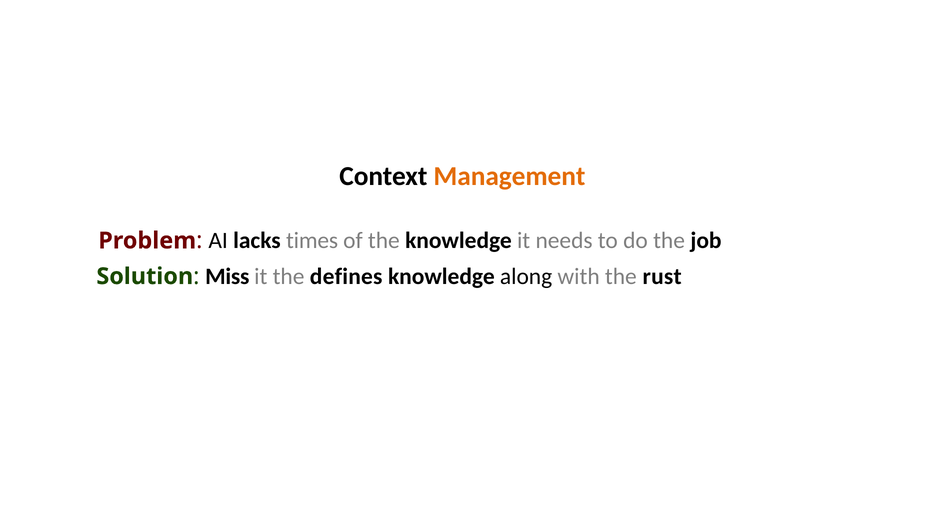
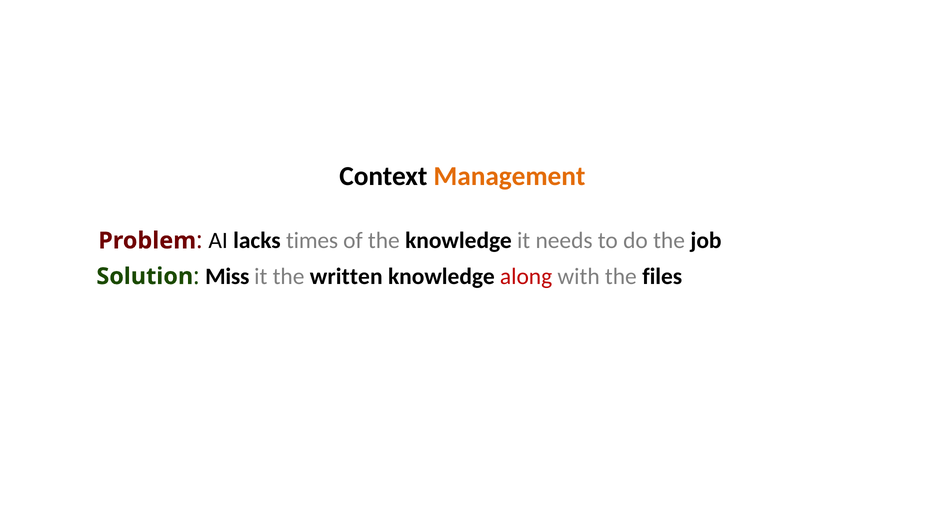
defines: defines -> written
along colour: black -> red
rust: rust -> files
